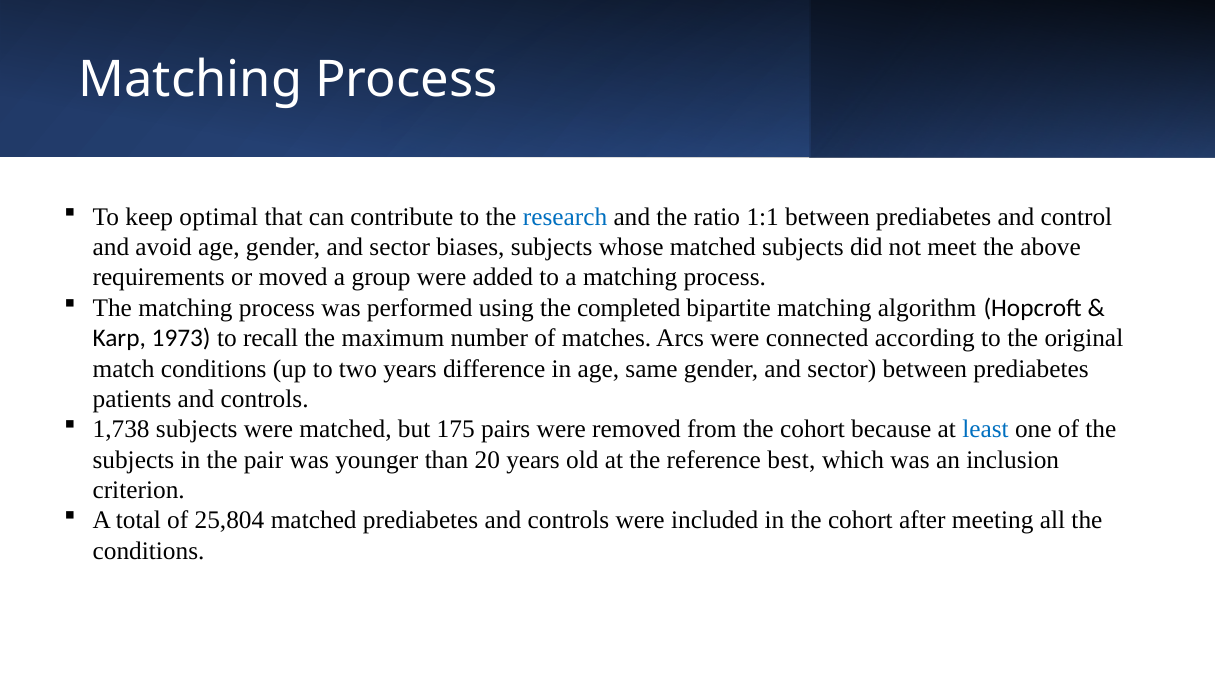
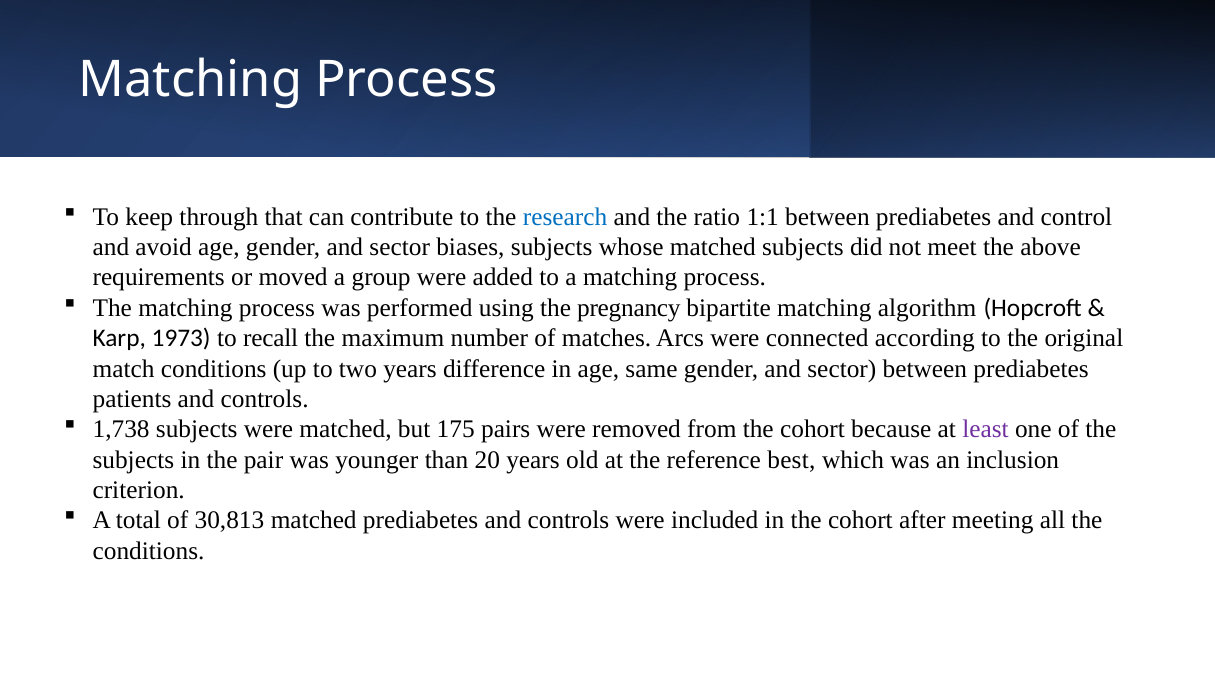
optimal: optimal -> through
completed: completed -> pregnancy
least colour: blue -> purple
25,804: 25,804 -> 30,813
